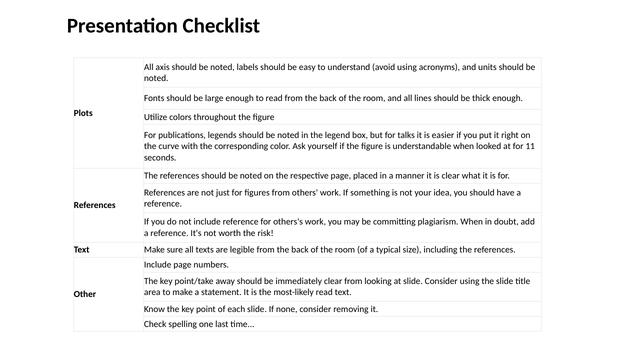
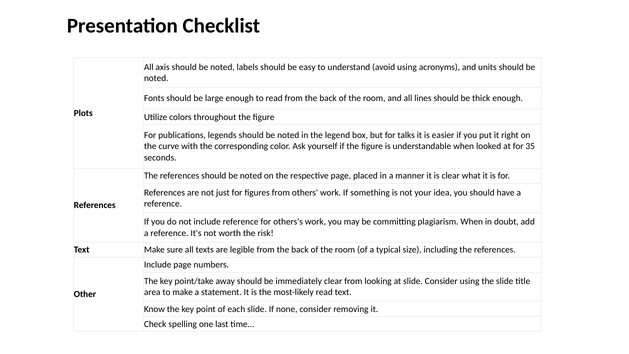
11: 11 -> 35
